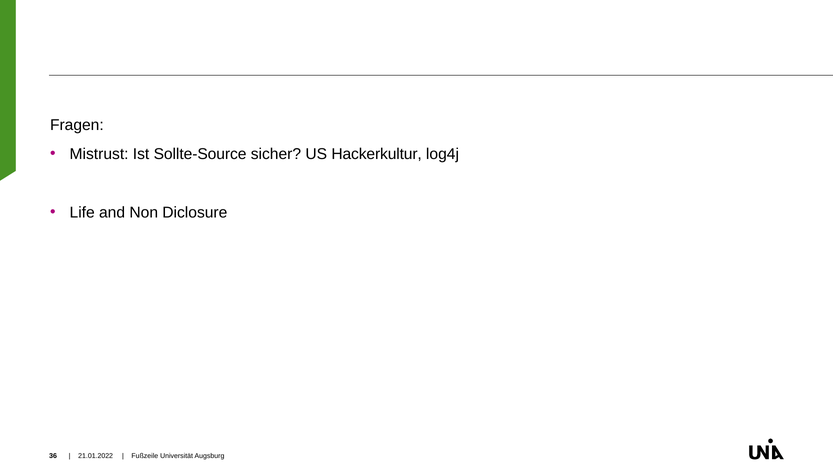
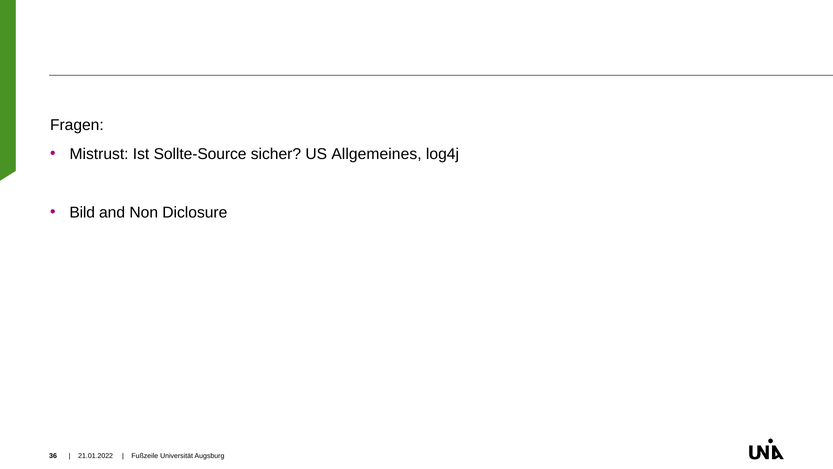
Hackerkultur: Hackerkultur -> Allgemeines
Life: Life -> Bild
